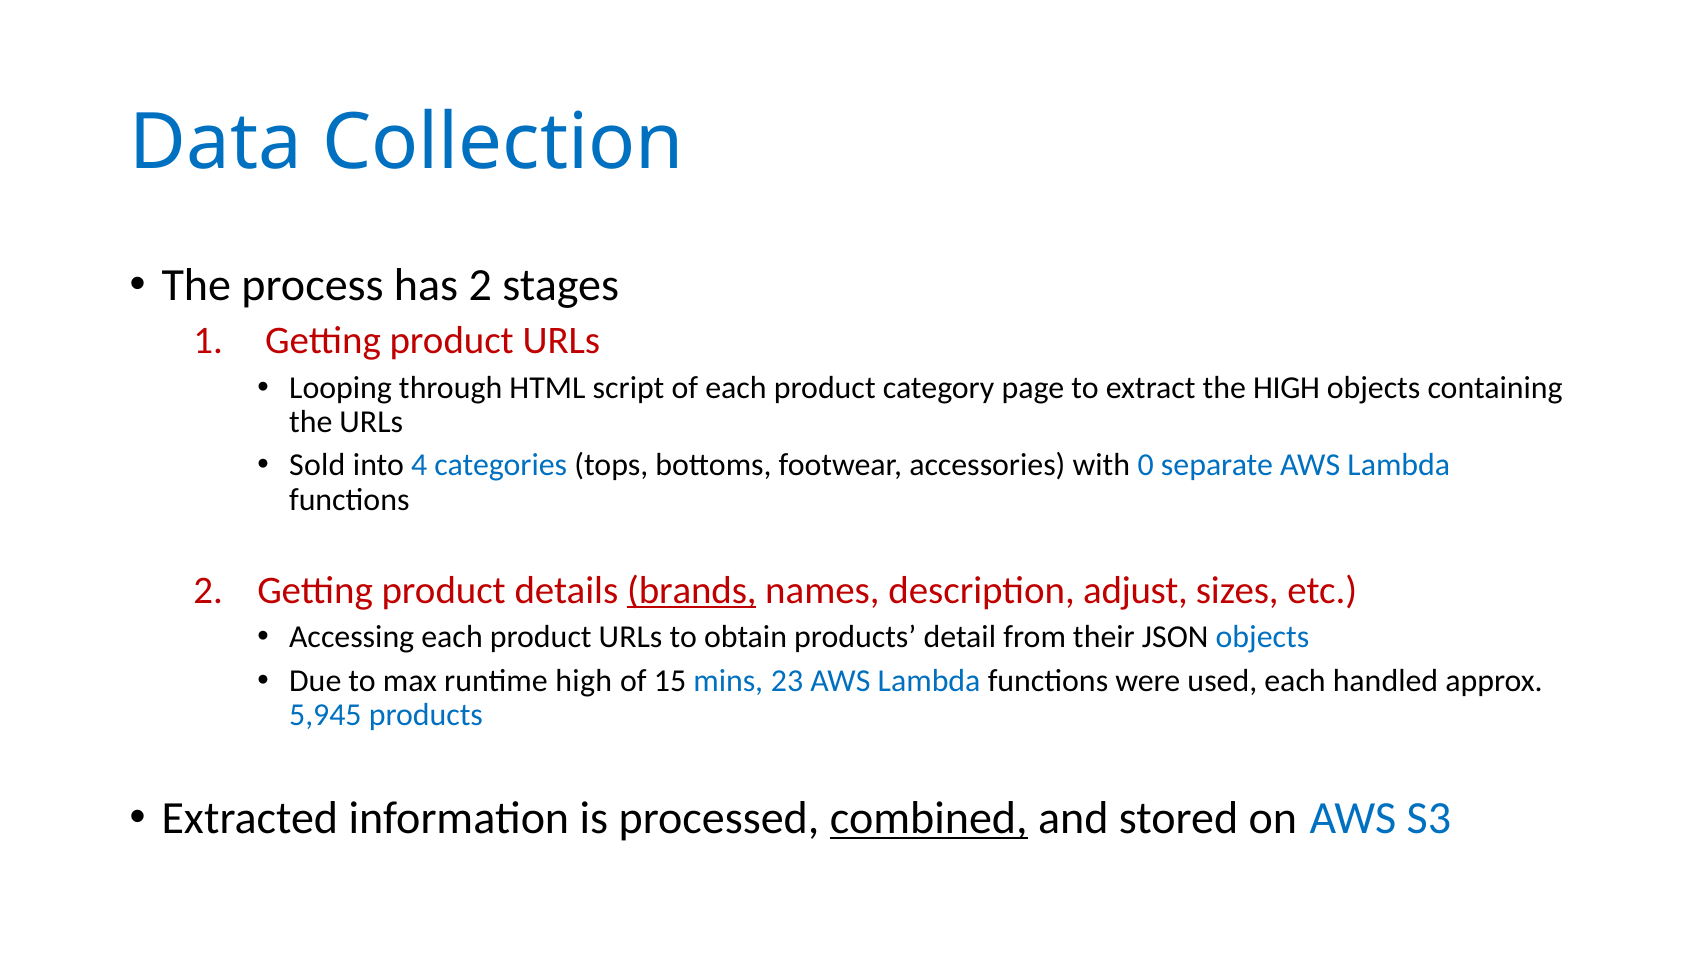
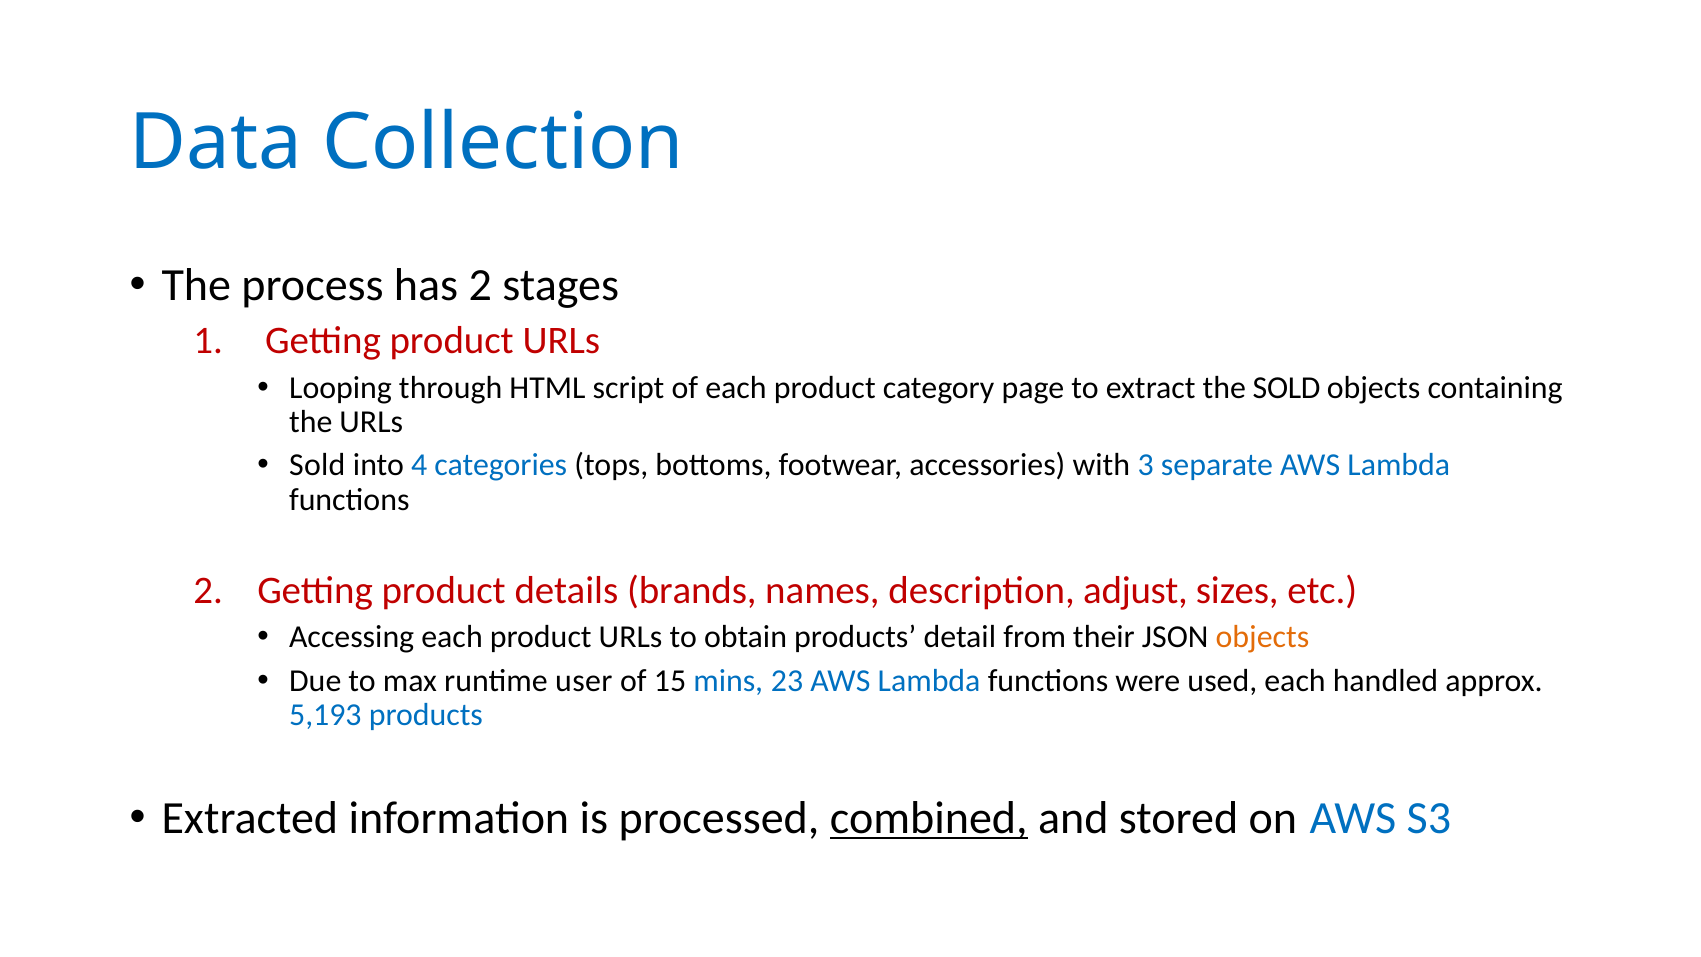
the HIGH: HIGH -> SOLD
0: 0 -> 3
brands underline: present -> none
objects at (1262, 637) colour: blue -> orange
runtime high: high -> user
5,945: 5,945 -> 5,193
